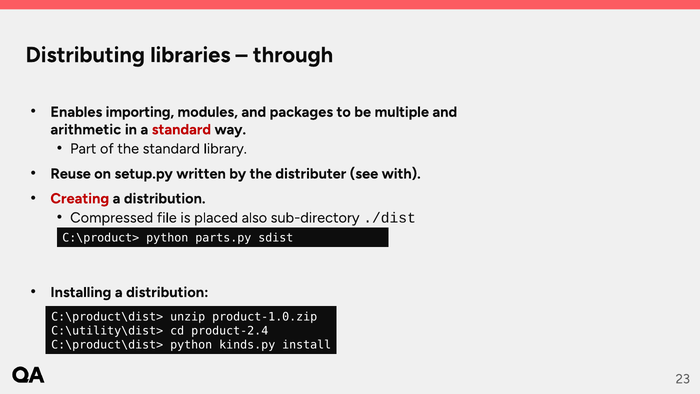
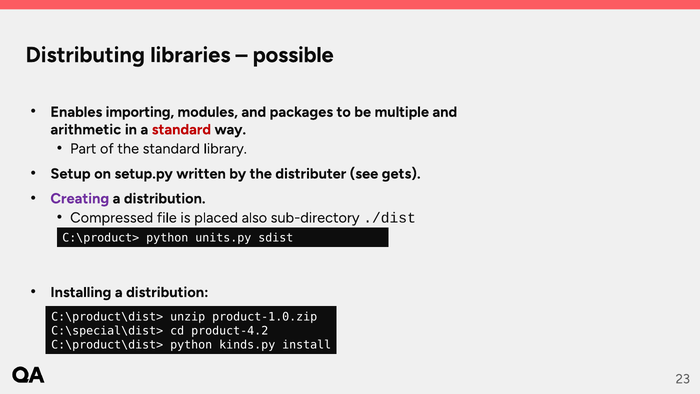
through: through -> possible
Reuse: Reuse -> Setup
with: with -> gets
Creating colour: red -> purple
parts.py: parts.py -> units.py
C:\utility\dist>: C:\utility\dist> -> C:\special\dist>
product-2.4: product-2.4 -> product-4.2
